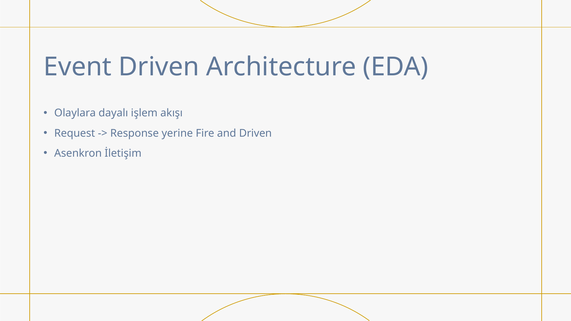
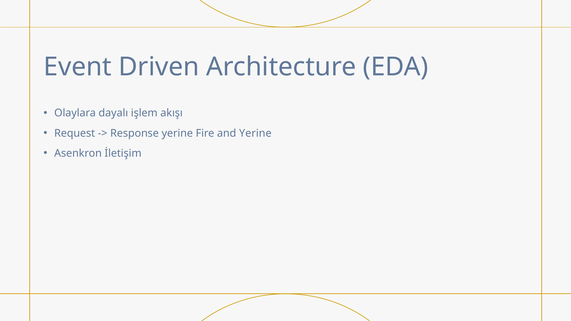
and Driven: Driven -> Yerine
